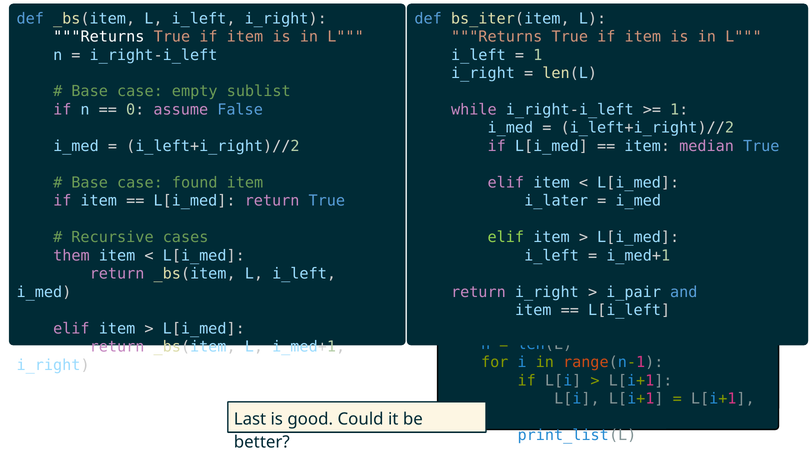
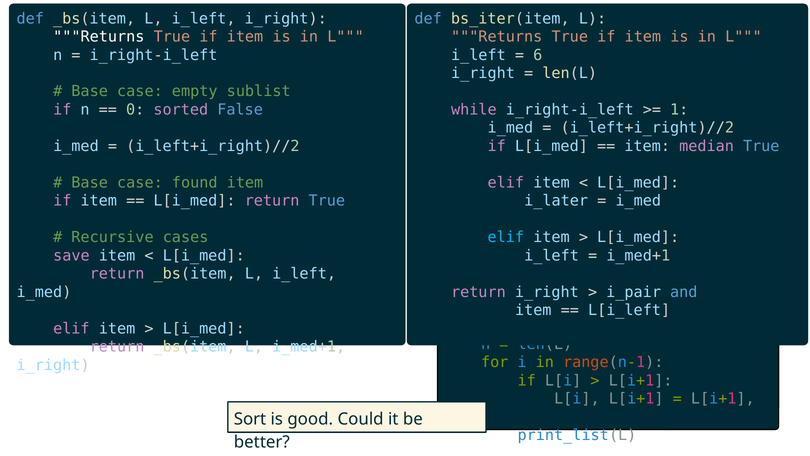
1 at (538, 55): 1 -> 6
assume: assume -> sorted
elif at (506, 237) colour: light green -> light blue
them: them -> save
Last: Last -> Sort
